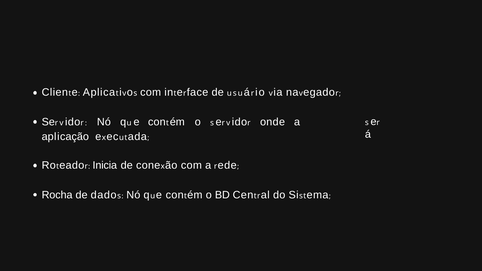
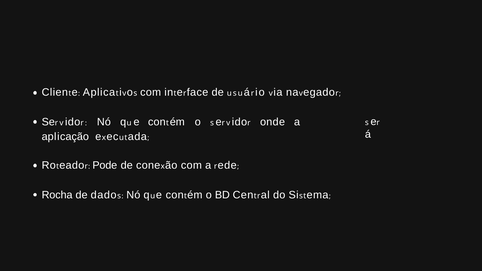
Inicia: Inicia -> Pode
